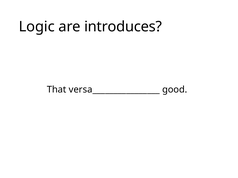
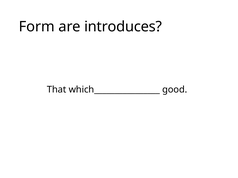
Logic: Logic -> Form
versa________________: versa________________ -> which________________
